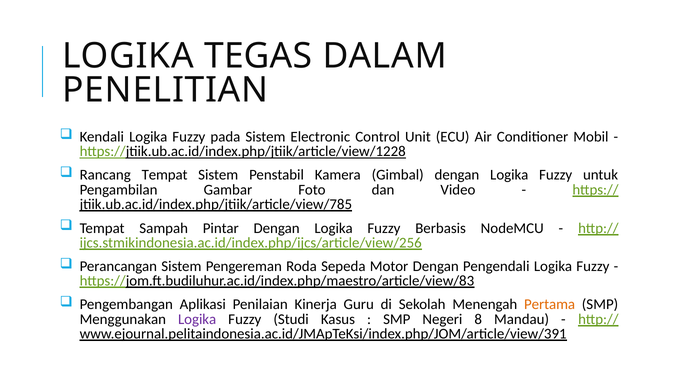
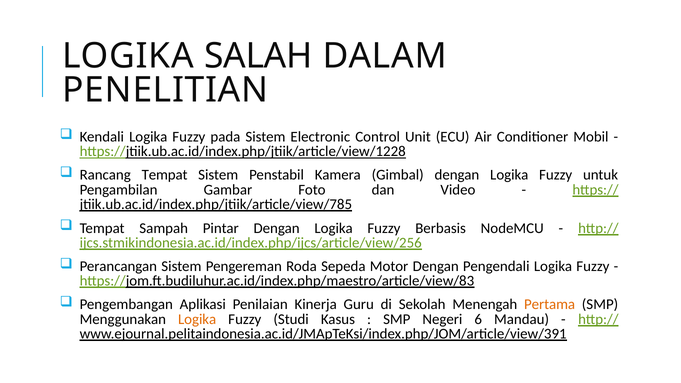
TEGAS: TEGAS -> SALAH
Logika at (197, 319) colour: purple -> orange
8: 8 -> 6
